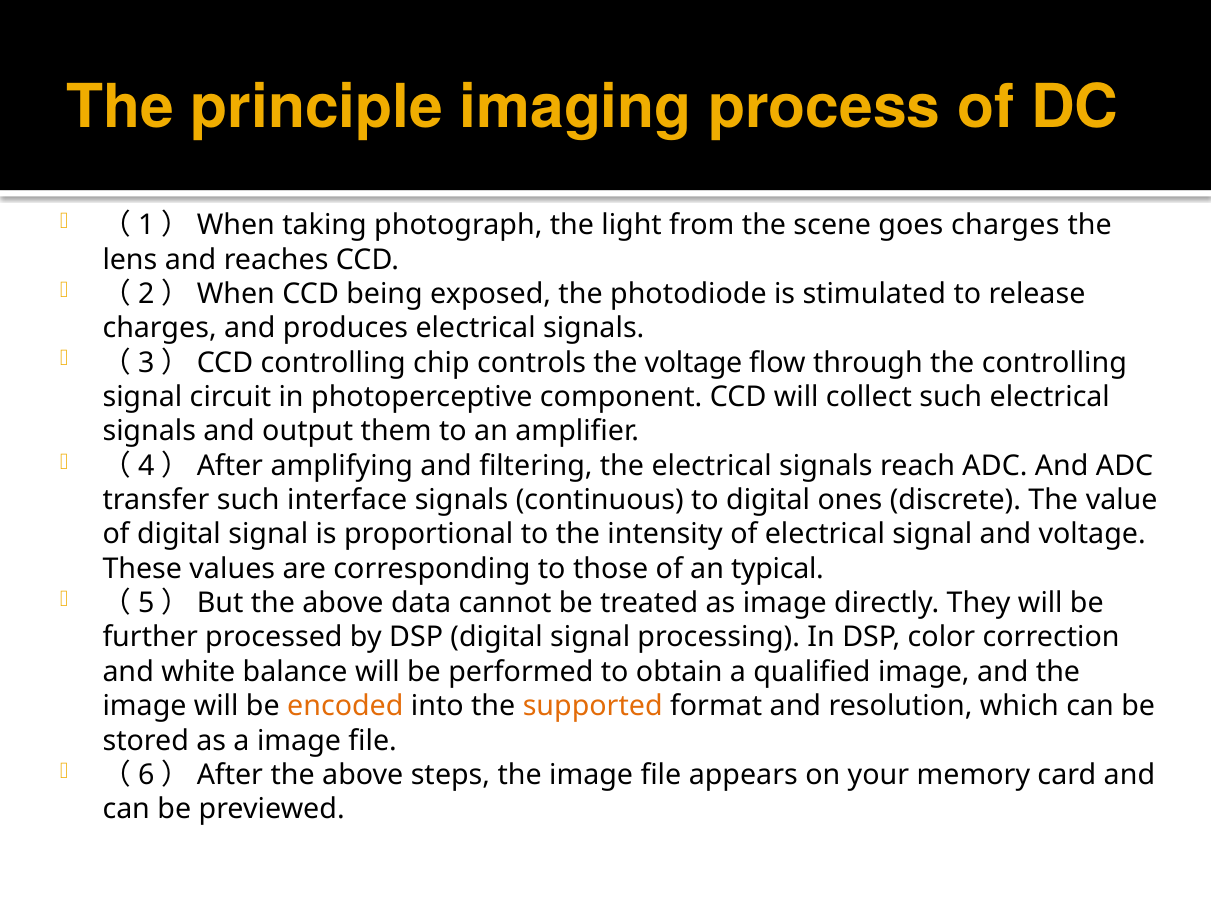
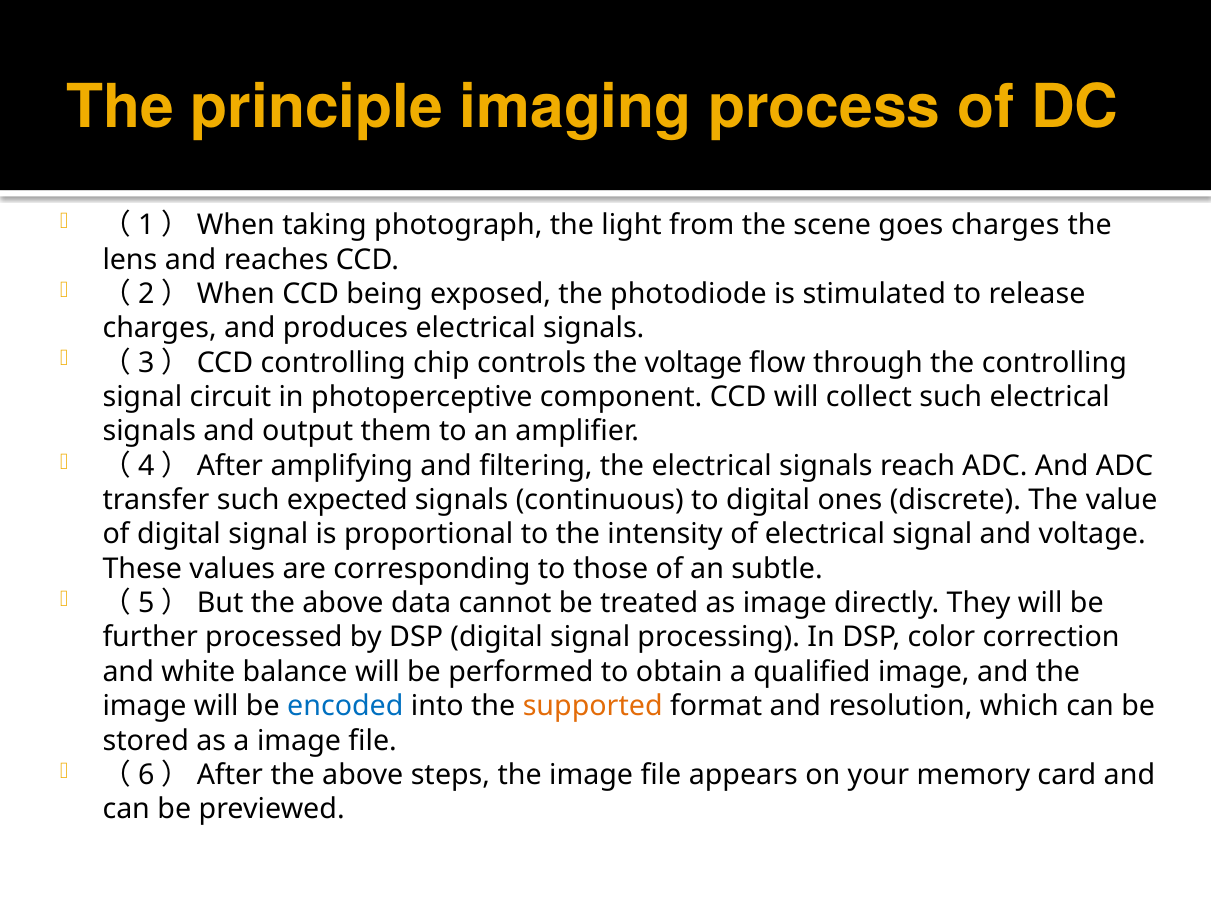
interface: interface -> expected
typical: typical -> subtle
encoded colour: orange -> blue
